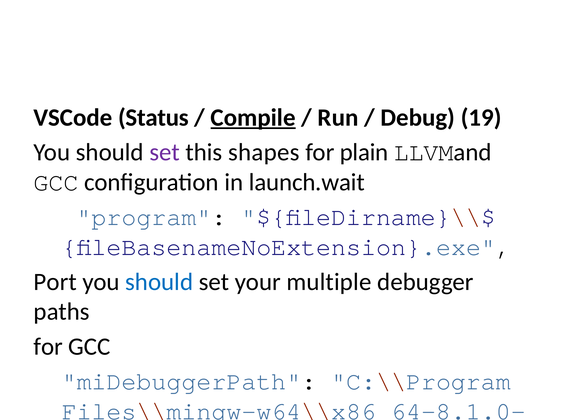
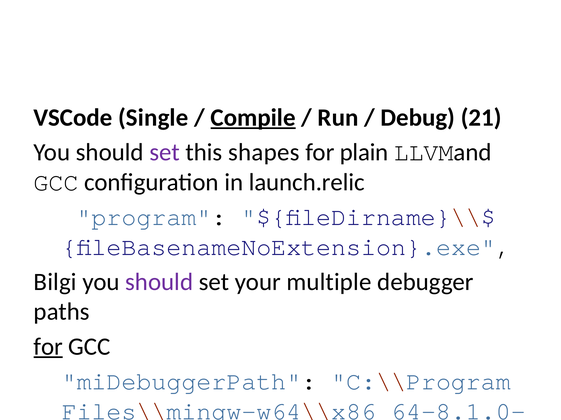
Status: Status -> Single
19: 19 -> 21
launch.wait: launch.wait -> launch.relic
Port: Port -> Bilgi
should at (159, 282) colour: blue -> purple
for at (48, 347) underline: none -> present
